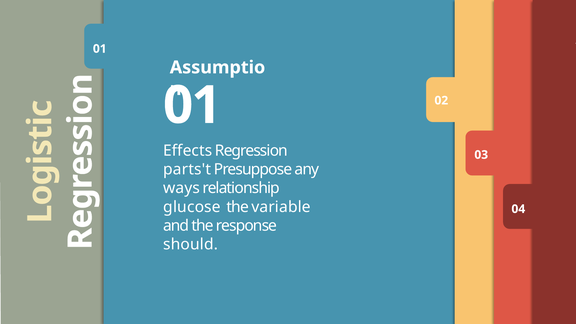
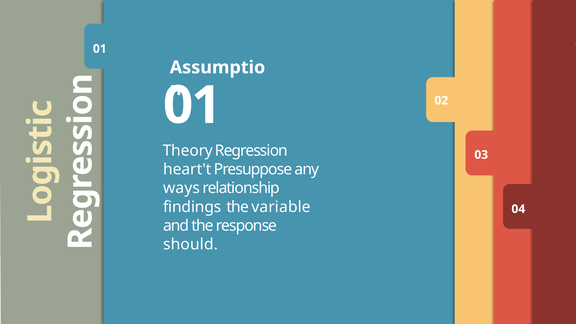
Effects at (188, 151): Effects -> Theory
parts't: parts't -> heart't
glucose: glucose -> findings
